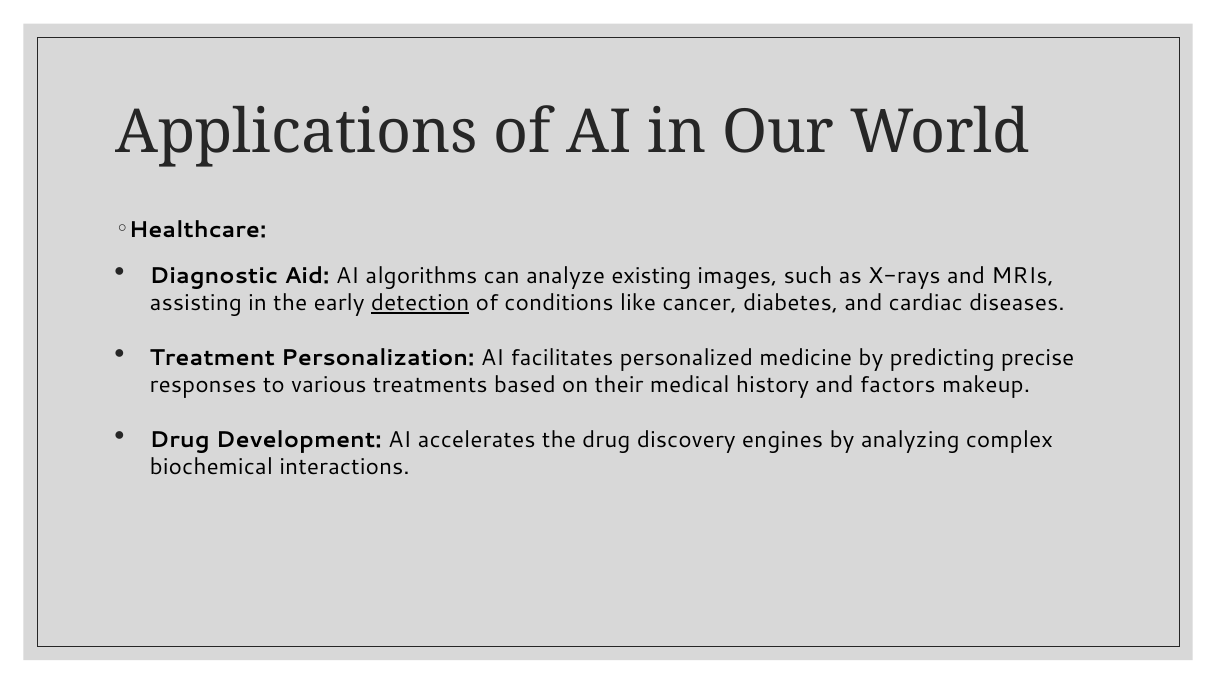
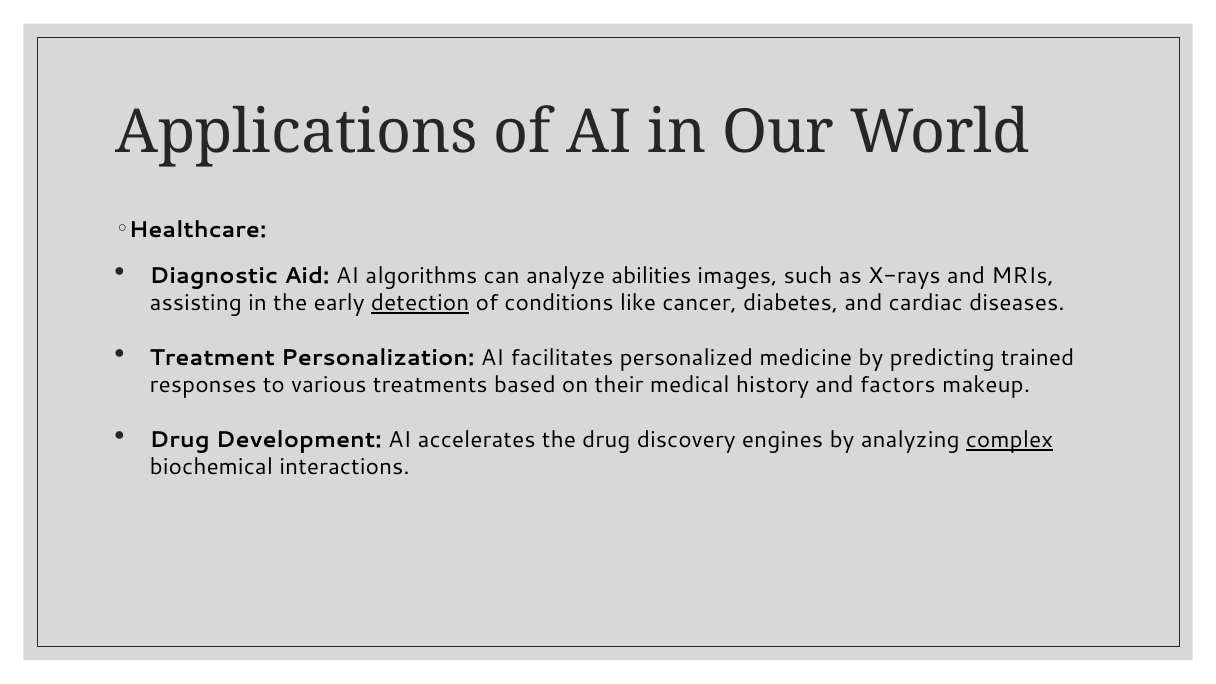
existing: existing -> abilities
precise: precise -> trained
complex underline: none -> present
